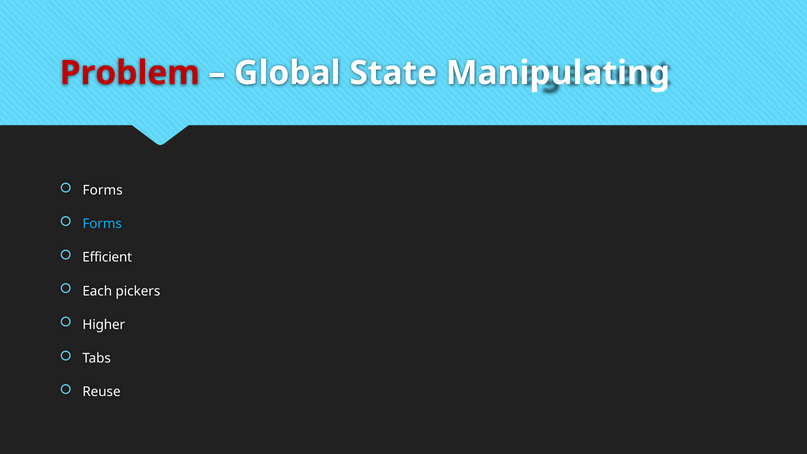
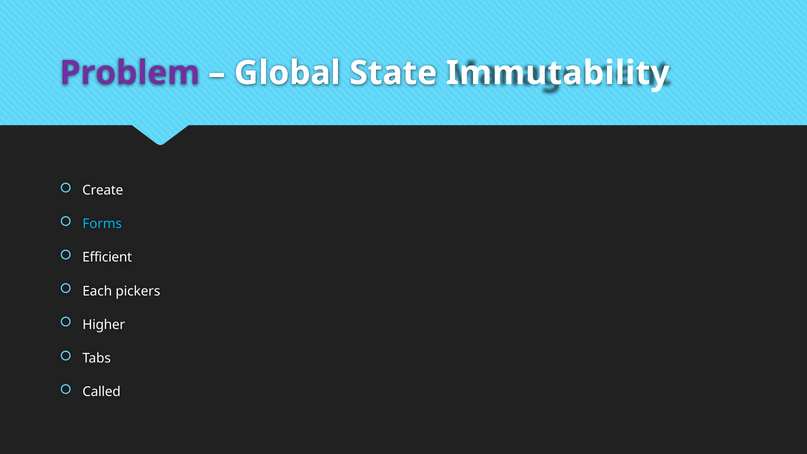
Problem colour: red -> purple
Manipulating: Manipulating -> Immutability
Forms at (103, 190): Forms -> Create
Reuse: Reuse -> Called
